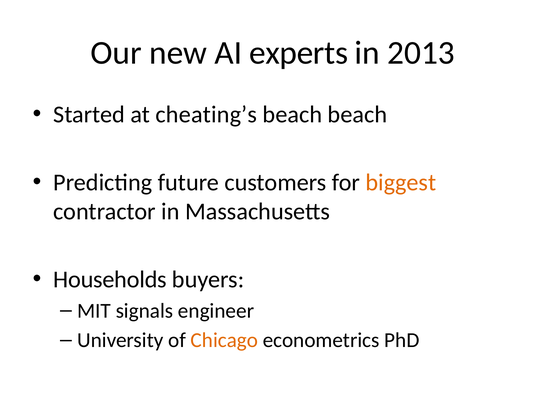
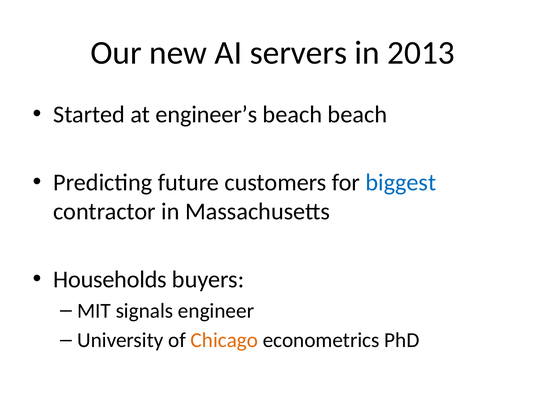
experts: experts -> servers
cheating’s: cheating’s -> engineer’s
biggest colour: orange -> blue
